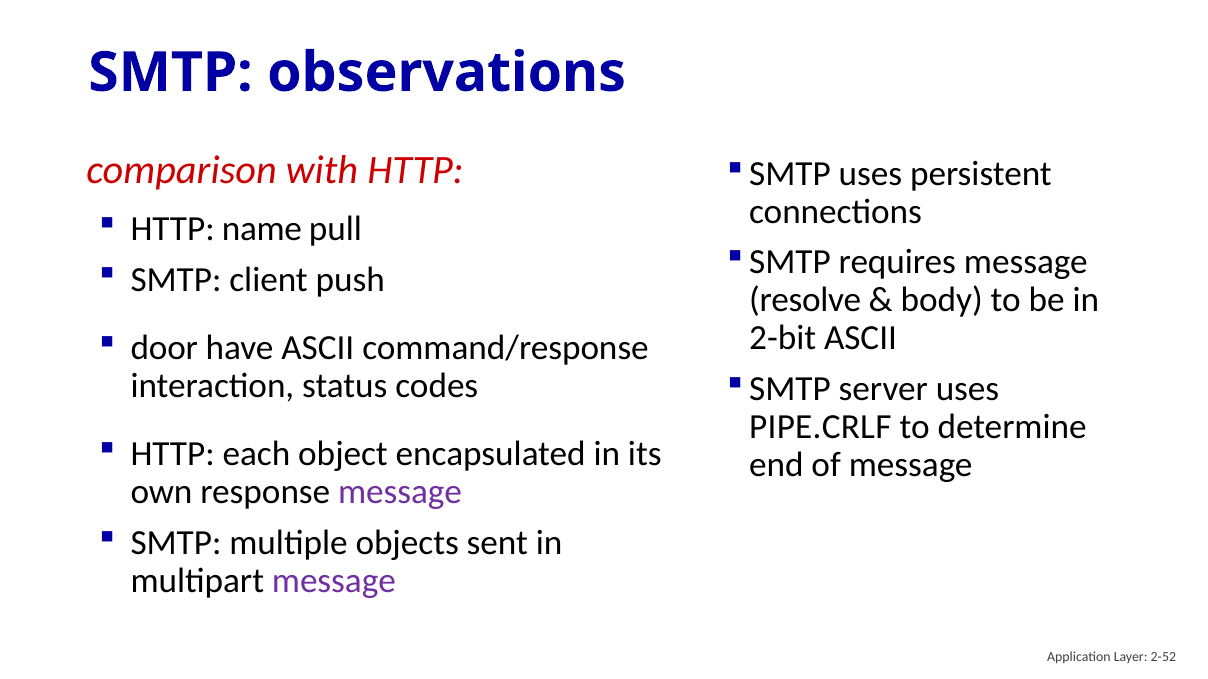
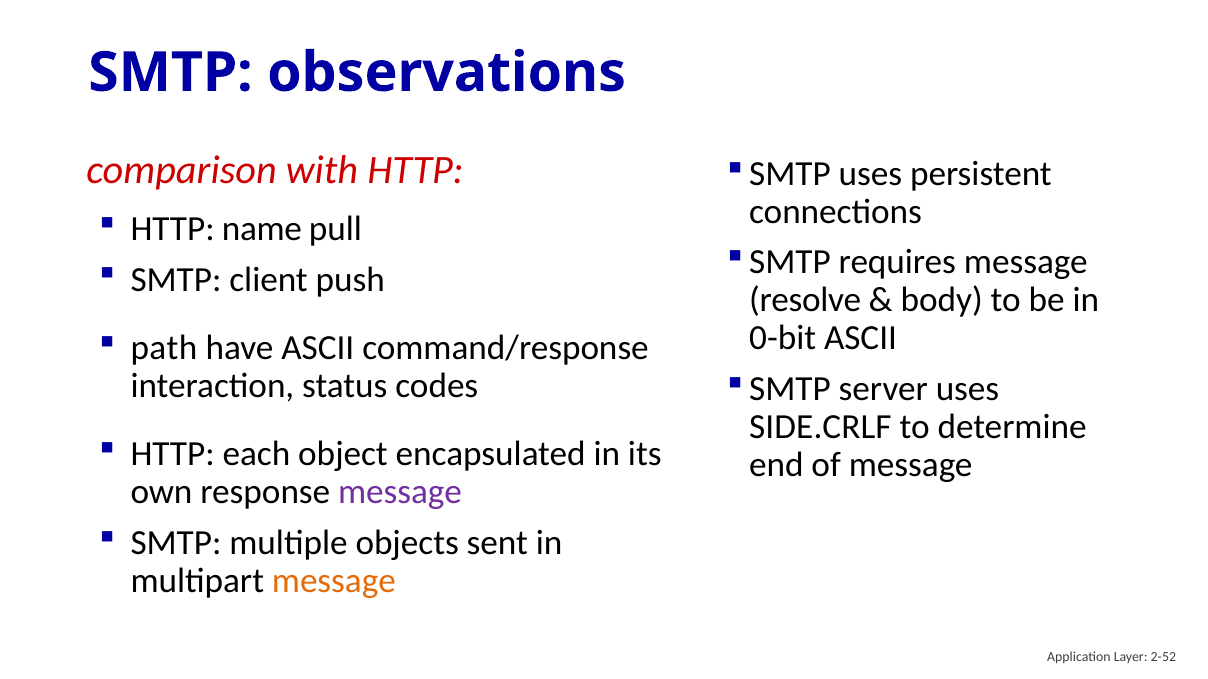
2-bit: 2-bit -> 0-bit
door: door -> path
PIPE.CRLF: PIPE.CRLF -> SIDE.CRLF
message at (334, 581) colour: purple -> orange
